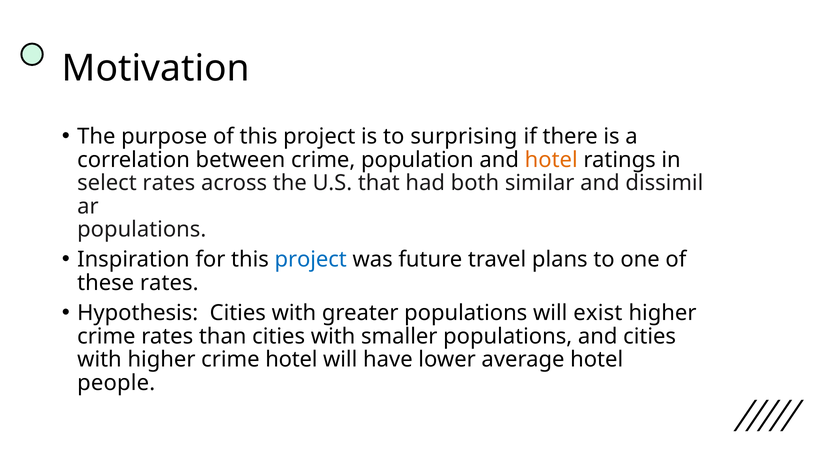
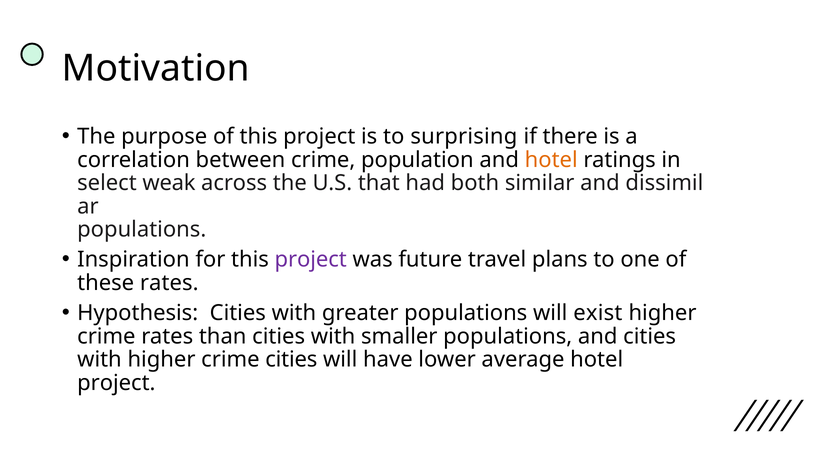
select rates: rates -> weak
project at (311, 259) colour: blue -> purple
crime hotel: hotel -> cities
people at (116, 382): people -> project
